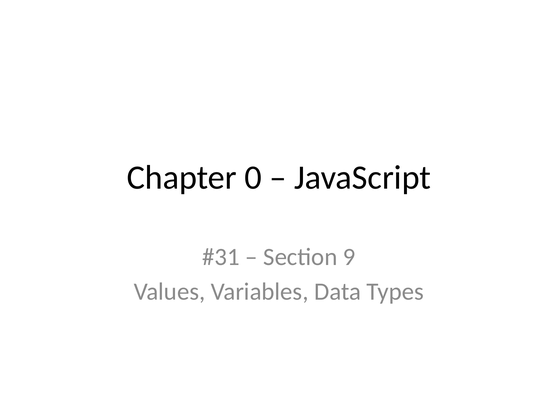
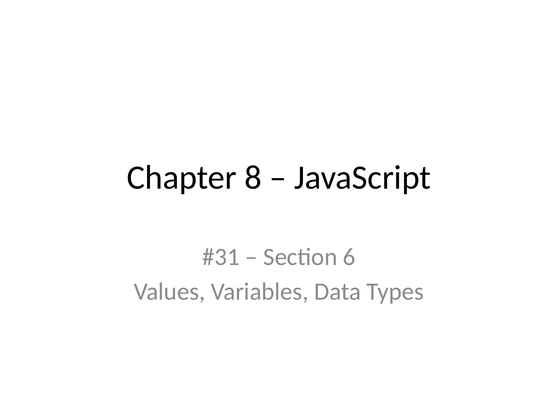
0: 0 -> 8
9: 9 -> 6
